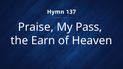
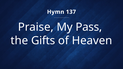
Earn: Earn -> Gifts
